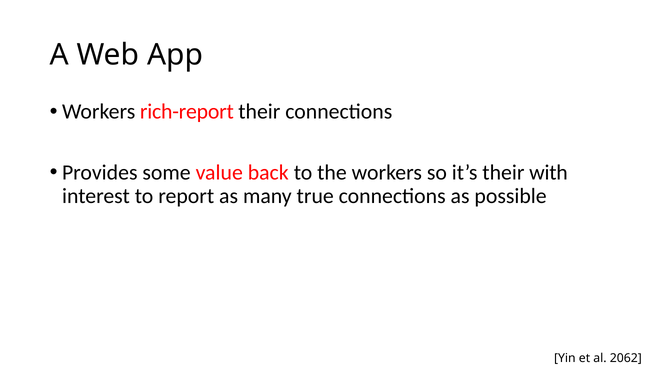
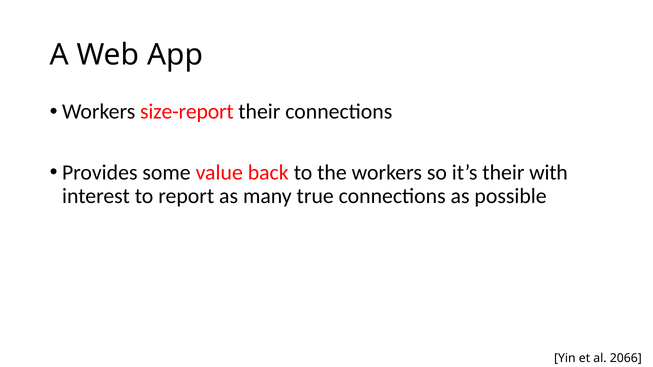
rich-report: rich-report -> size-report
2062: 2062 -> 2066
